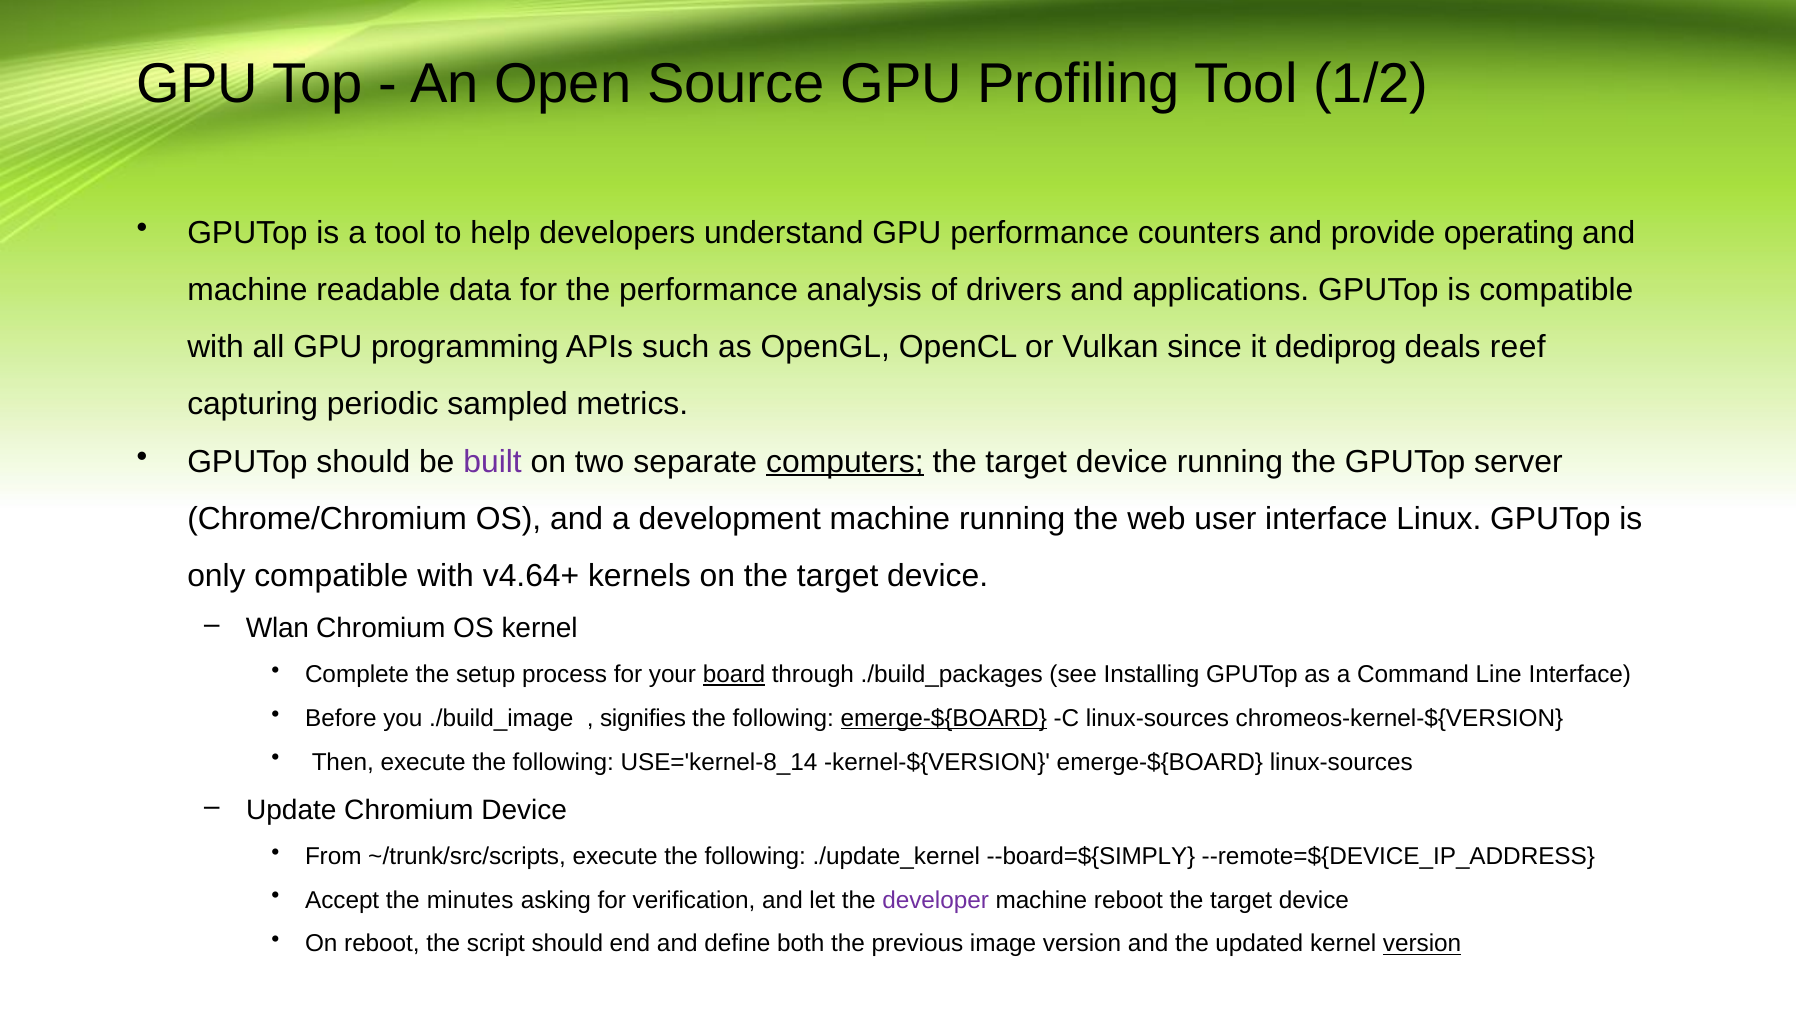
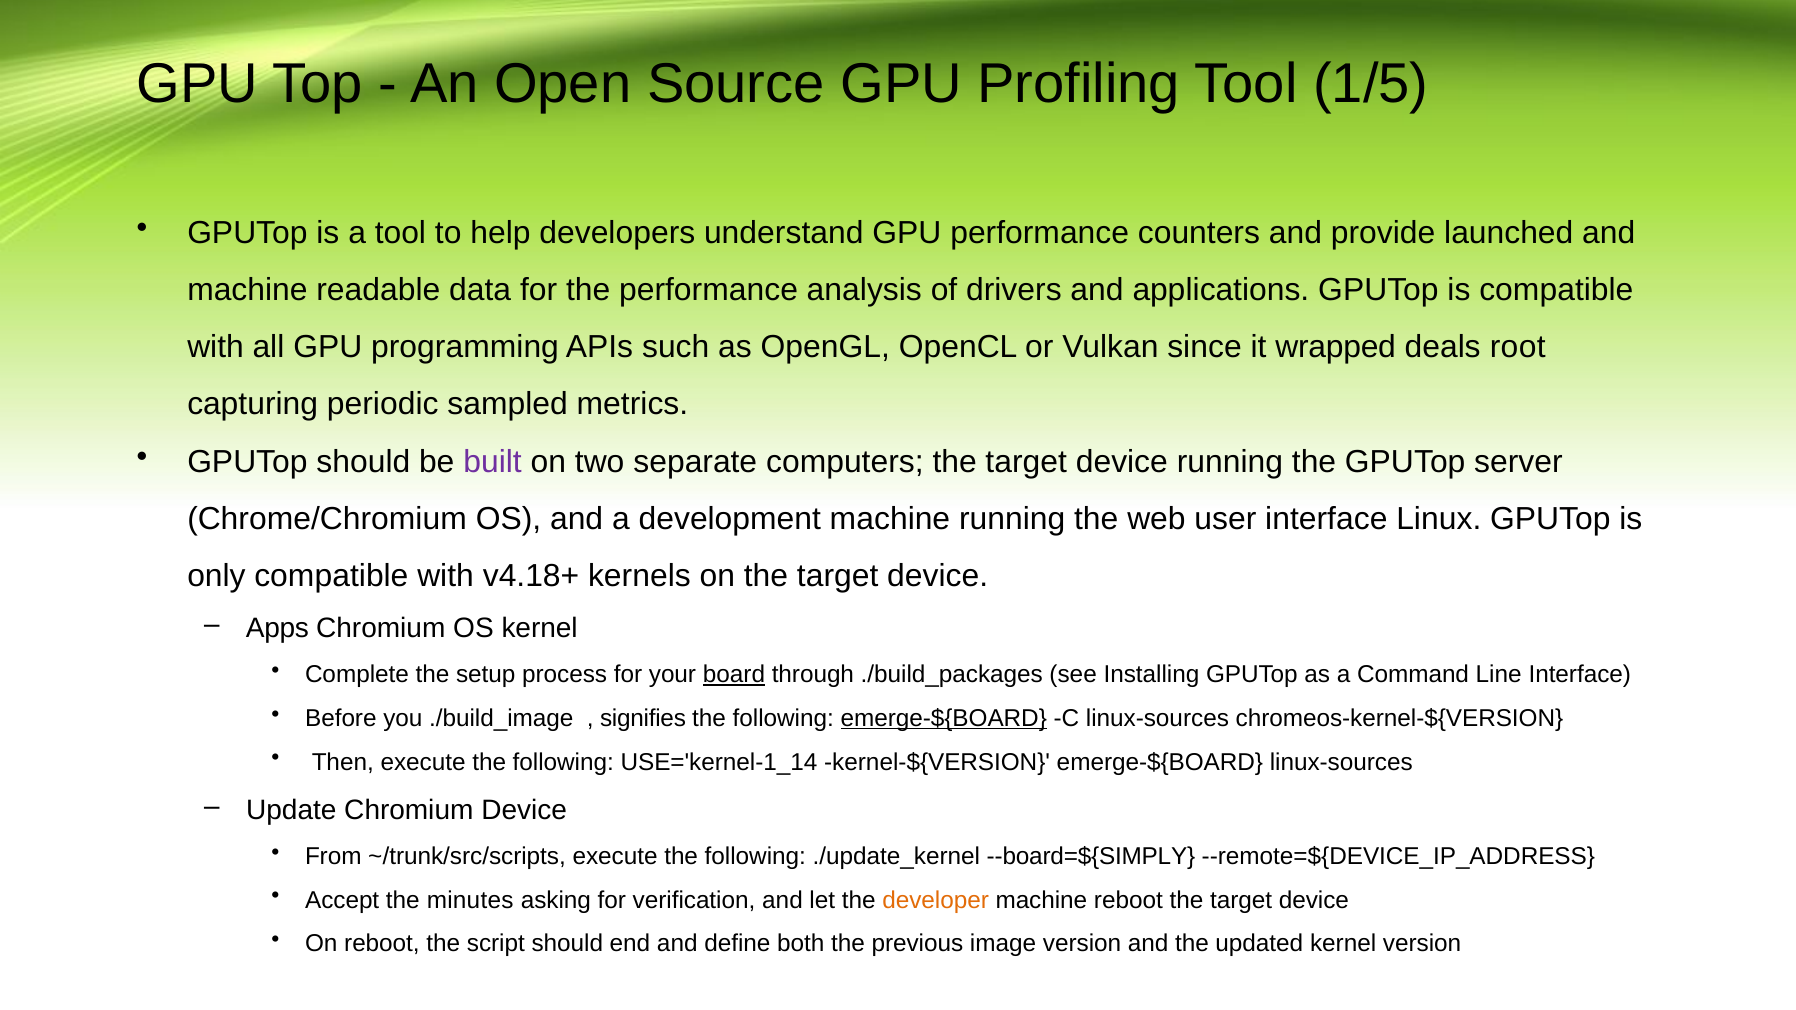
1/2: 1/2 -> 1/5
operating: operating -> launched
dediprog: dediprog -> wrapped
reef: reef -> root
computers underline: present -> none
v4.64+: v4.64+ -> v4.18+
Wlan: Wlan -> Apps
USE='kernel-8_14: USE='kernel-8_14 -> USE='kernel-1_14
developer colour: purple -> orange
version at (1422, 944) underline: present -> none
